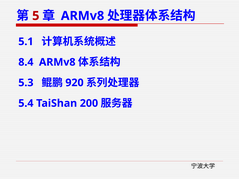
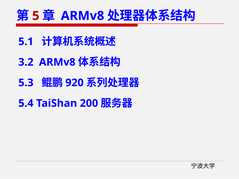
8.4: 8.4 -> 3.2
